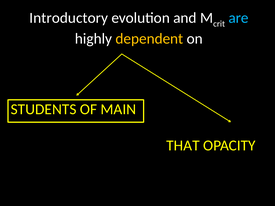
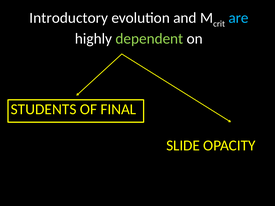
dependent colour: yellow -> light green
MAIN: MAIN -> FINAL
THAT: THAT -> SLIDE
